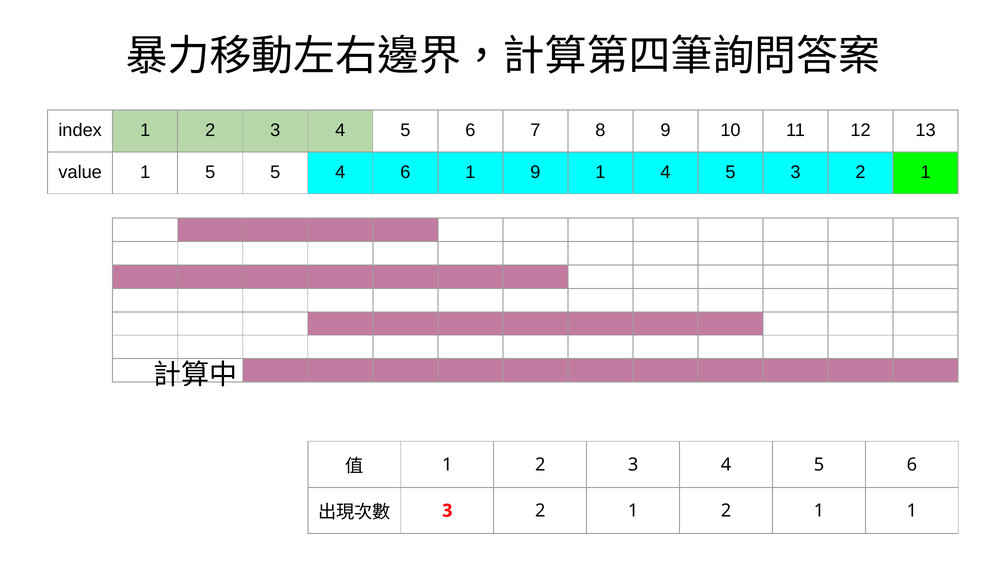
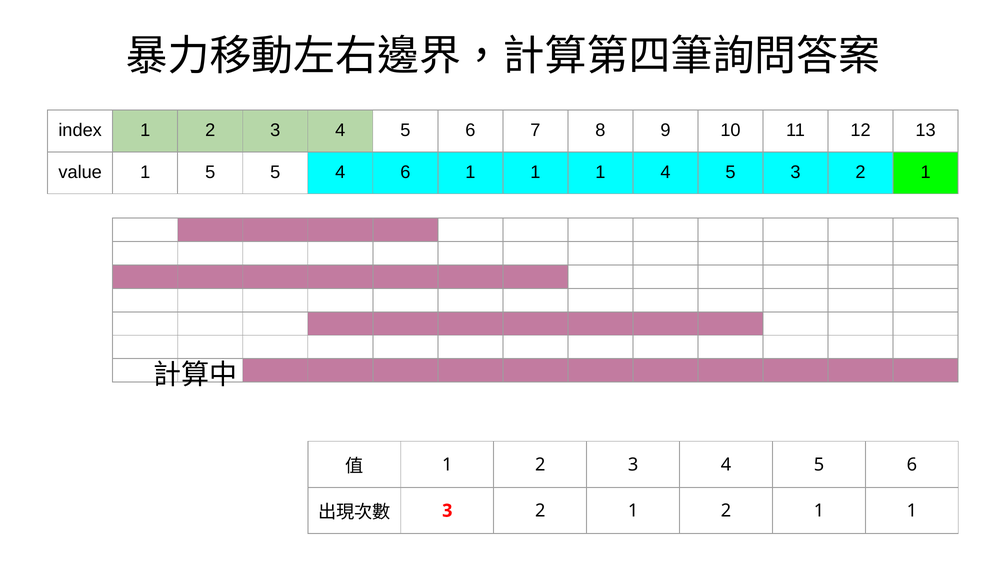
6 1 9: 9 -> 1
